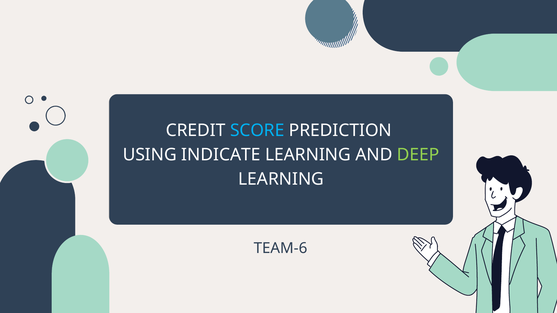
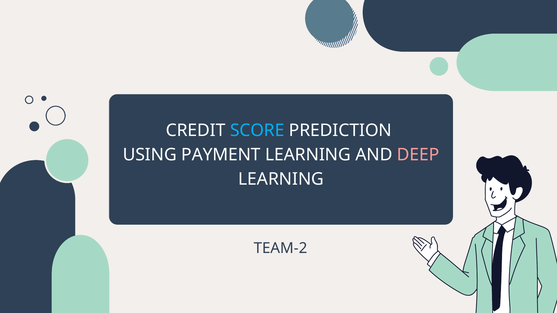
INDICATE: INDICATE -> PAYMENT
DEEP colour: light green -> pink
TEAM-6: TEAM-6 -> TEAM-2
